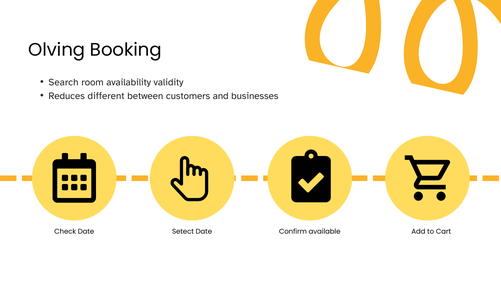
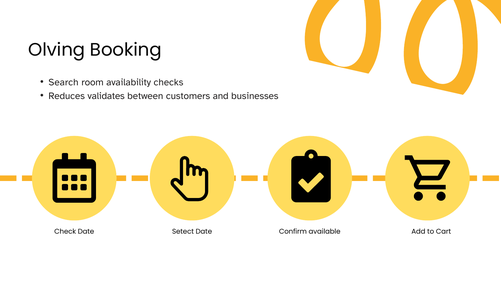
validity: validity -> checks
different: different -> validates
